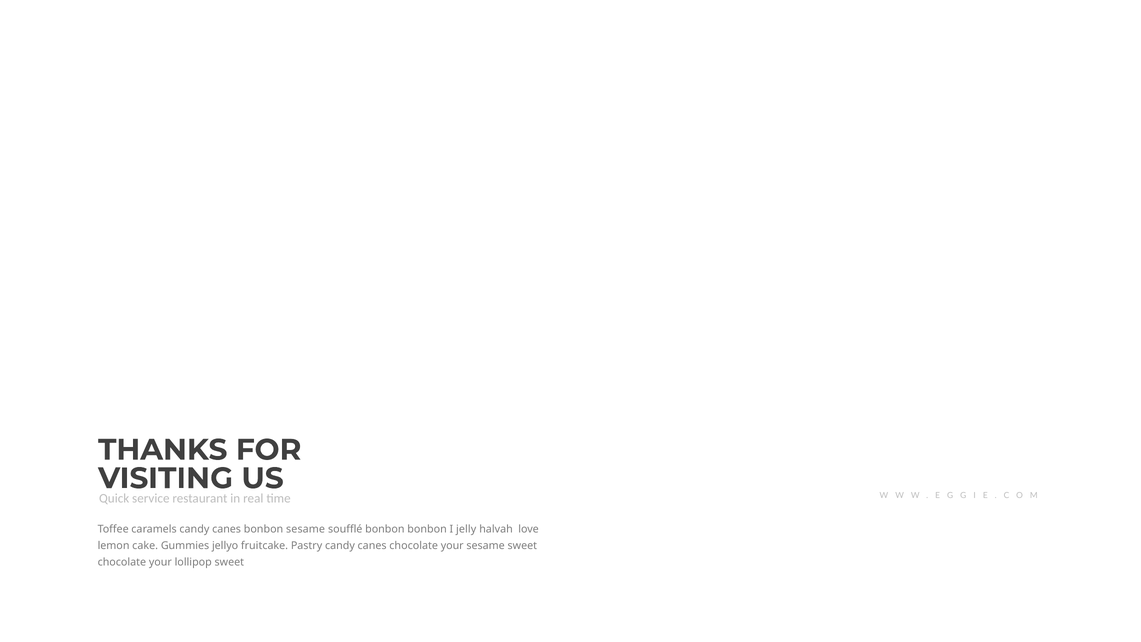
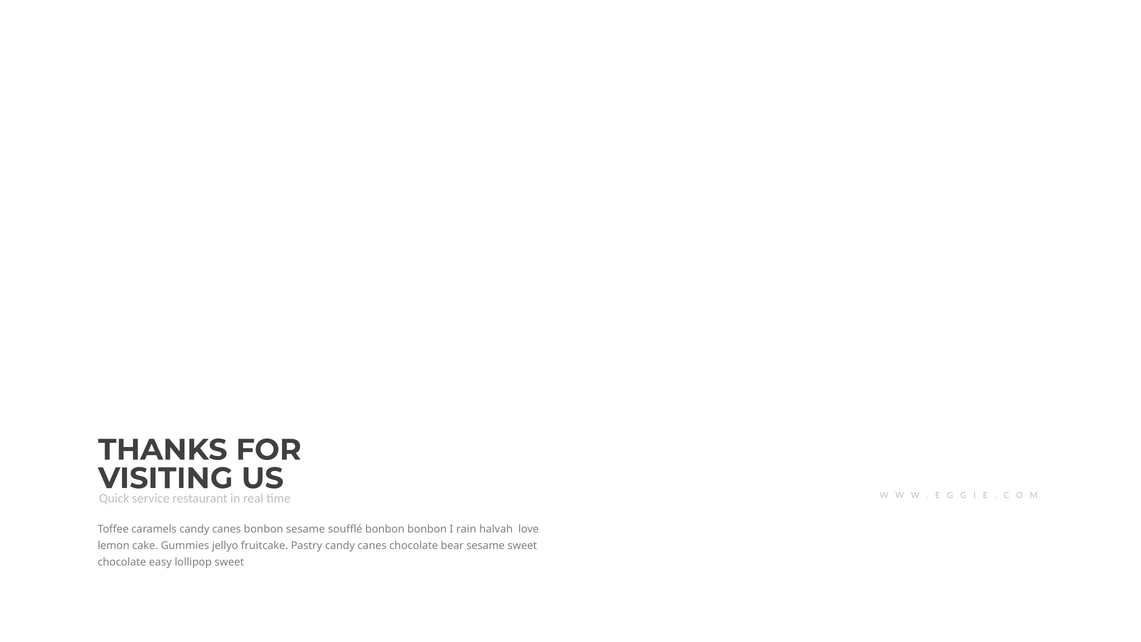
jelly: jelly -> rain
canes chocolate your: your -> bear
your at (160, 562): your -> easy
